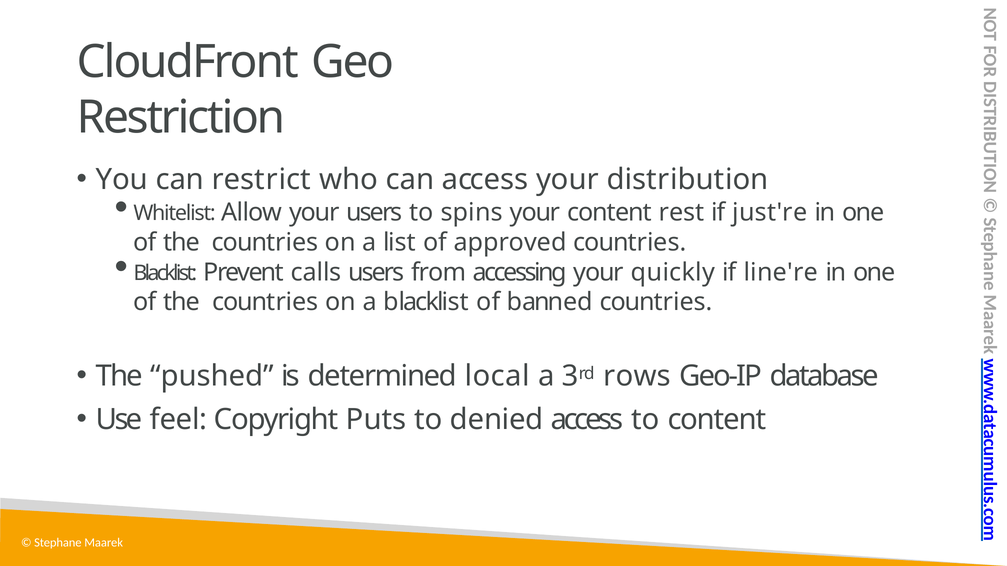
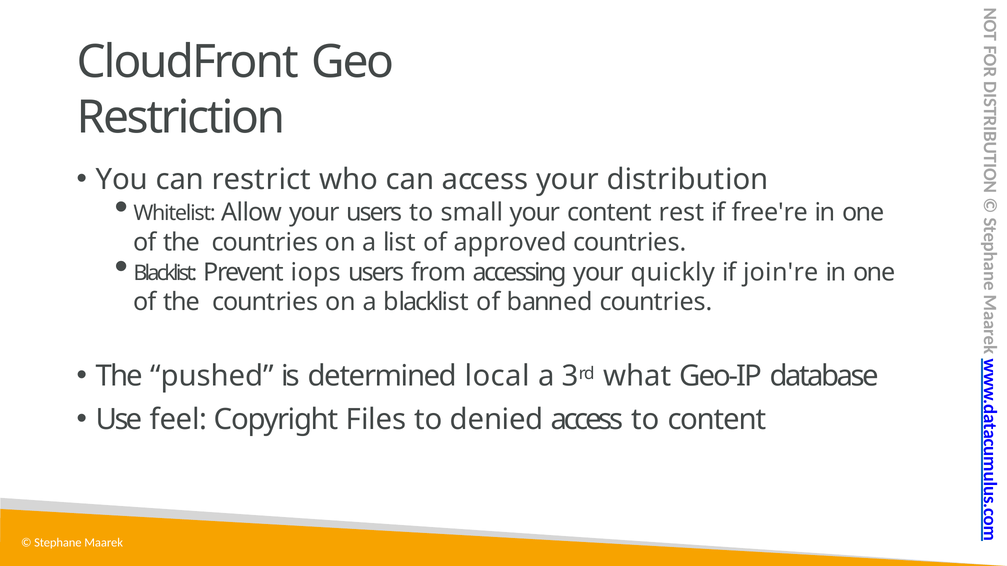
spins: spins -> small
just're: just're -> free're
calls: calls -> iops
line're: line're -> join're
rows: rows -> what
Puts: Puts -> Files
